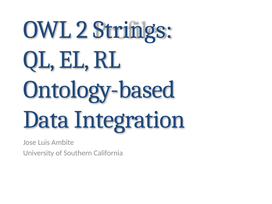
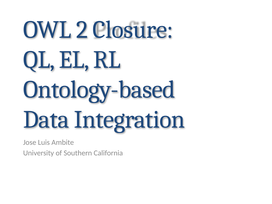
Strings: Strings -> Closure
